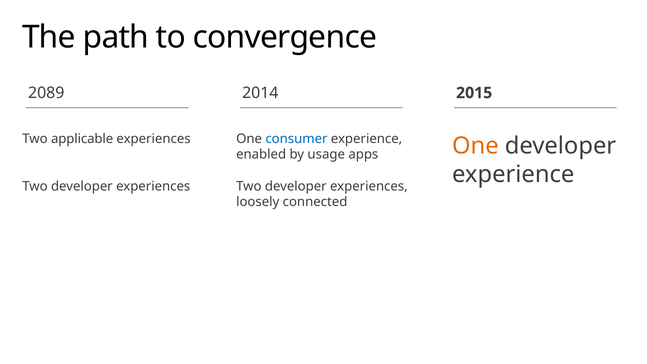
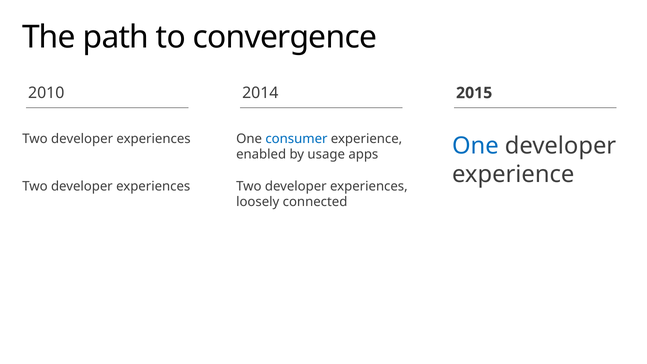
2089: 2089 -> 2010
applicable at (82, 139): applicable -> developer
One at (475, 146) colour: orange -> blue
